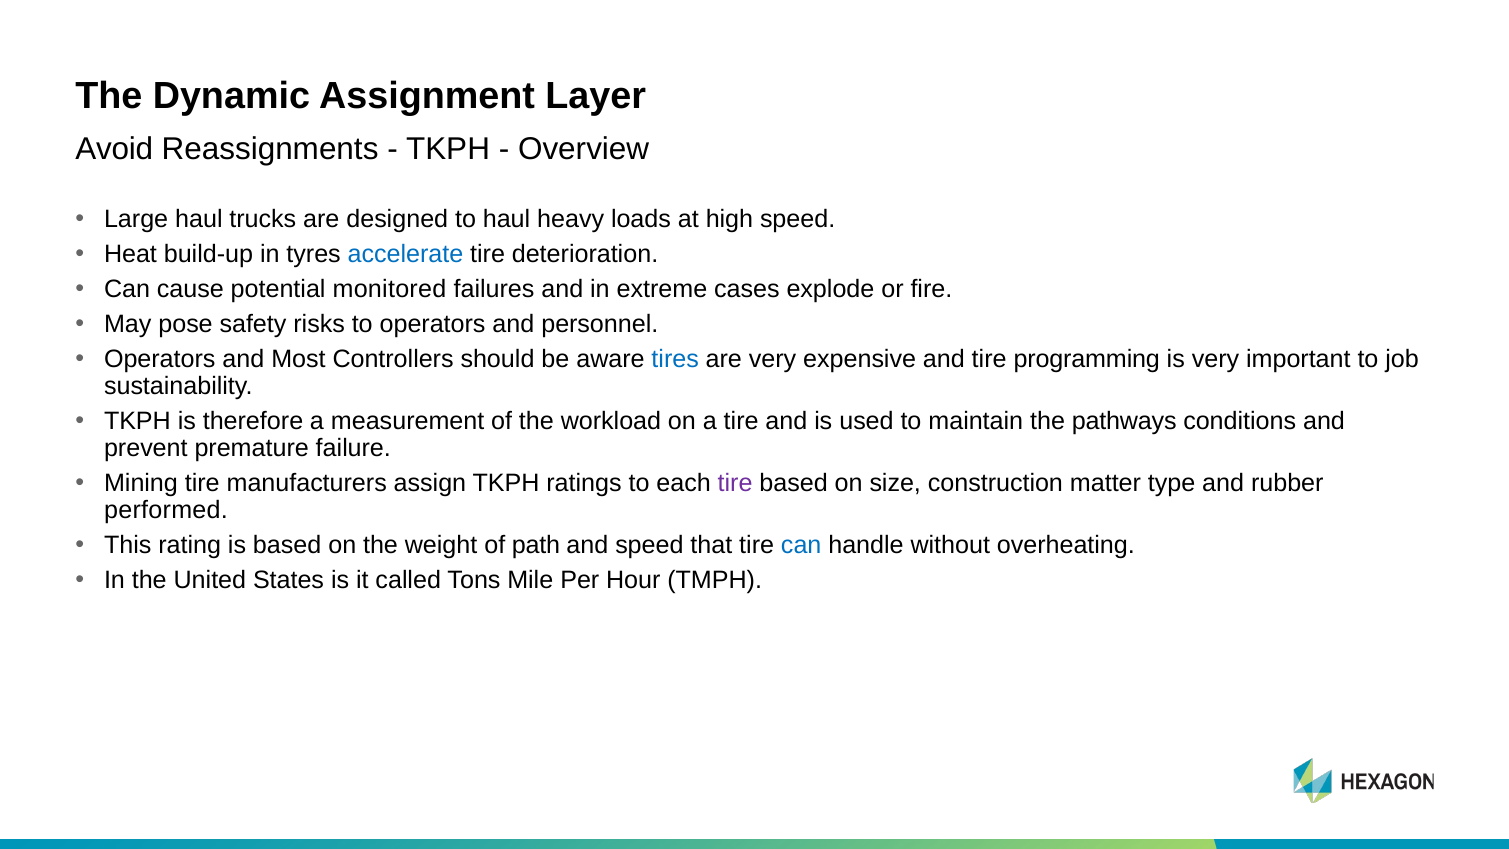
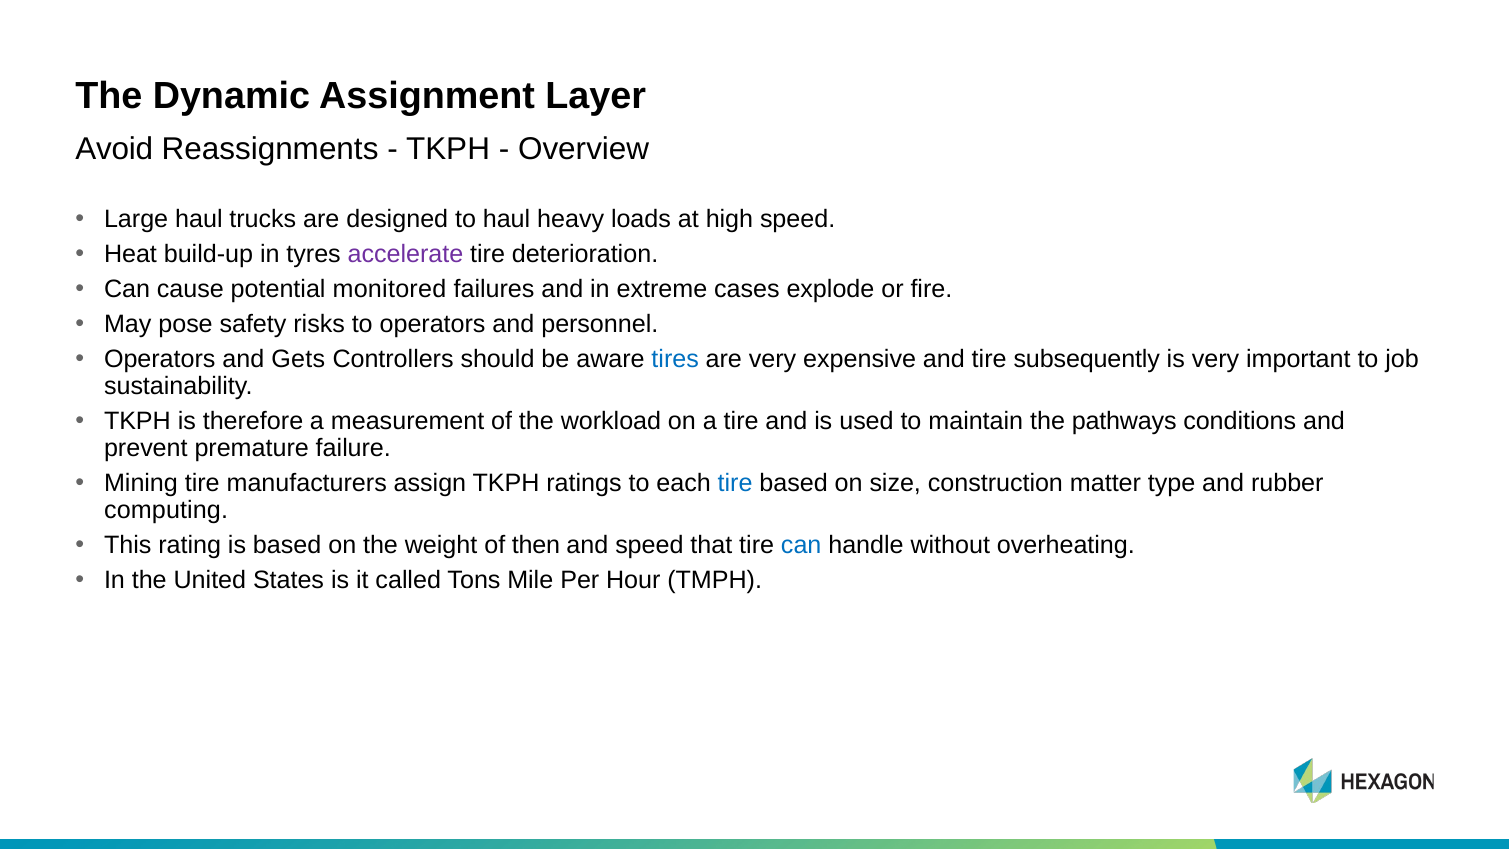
accelerate colour: blue -> purple
Most: Most -> Gets
programming: programming -> subsequently
tire at (735, 483) colour: purple -> blue
performed: performed -> computing
path: path -> then
